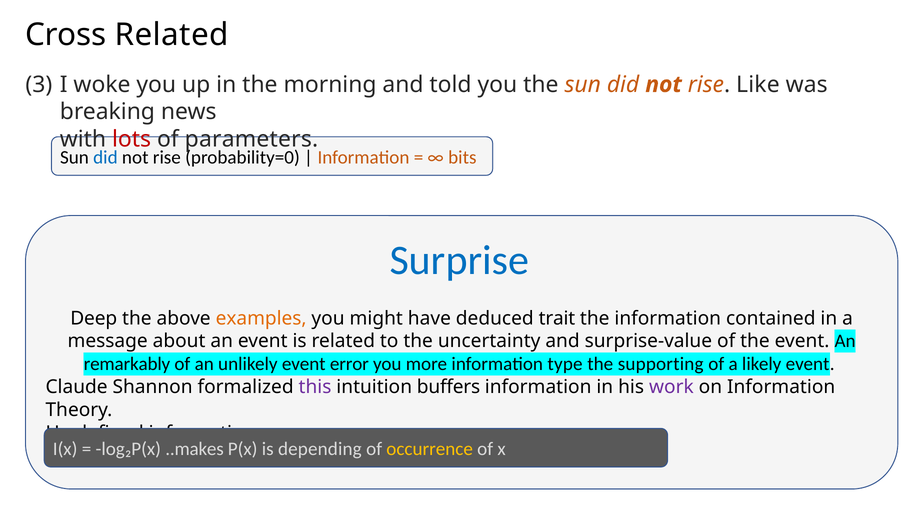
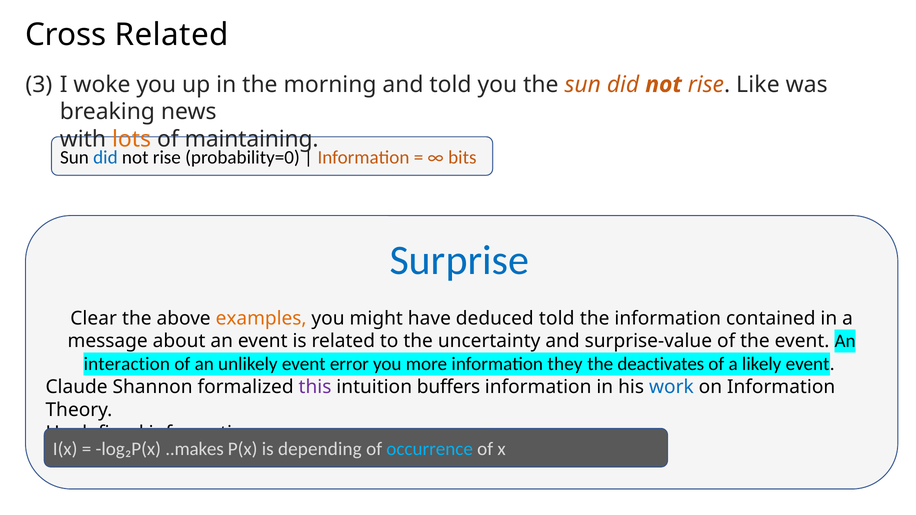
lots colour: red -> orange
parameters: parameters -> maintaining
Deep: Deep -> Clear
deduced trait: trait -> told
remarkably: remarkably -> interaction
type: type -> they
supporting: supporting -> deactivates
work colour: purple -> blue
occurrence colour: yellow -> light blue
